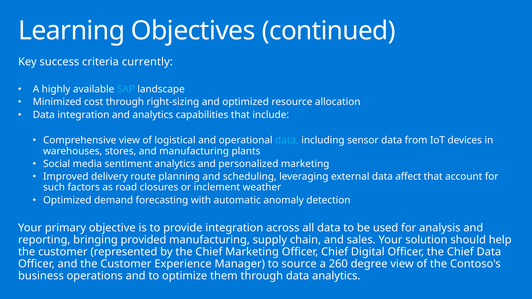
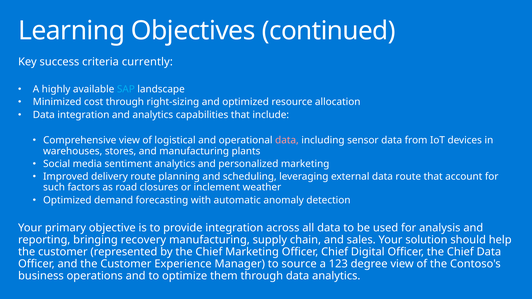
data at (287, 140) colour: light blue -> pink
data affect: affect -> route
provided: provided -> recovery
260: 260 -> 123
